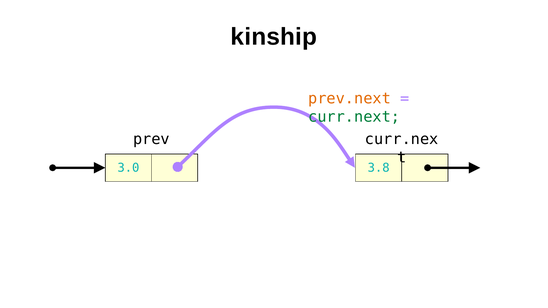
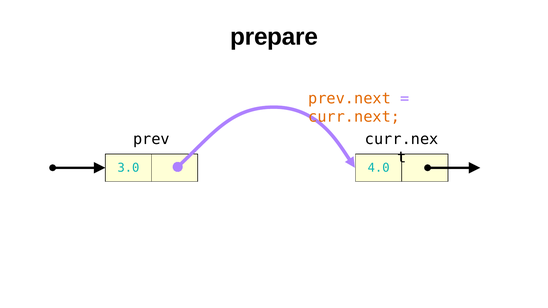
kinship: kinship -> prepare
curr.next colour: green -> orange
3.8: 3.8 -> 4.0
